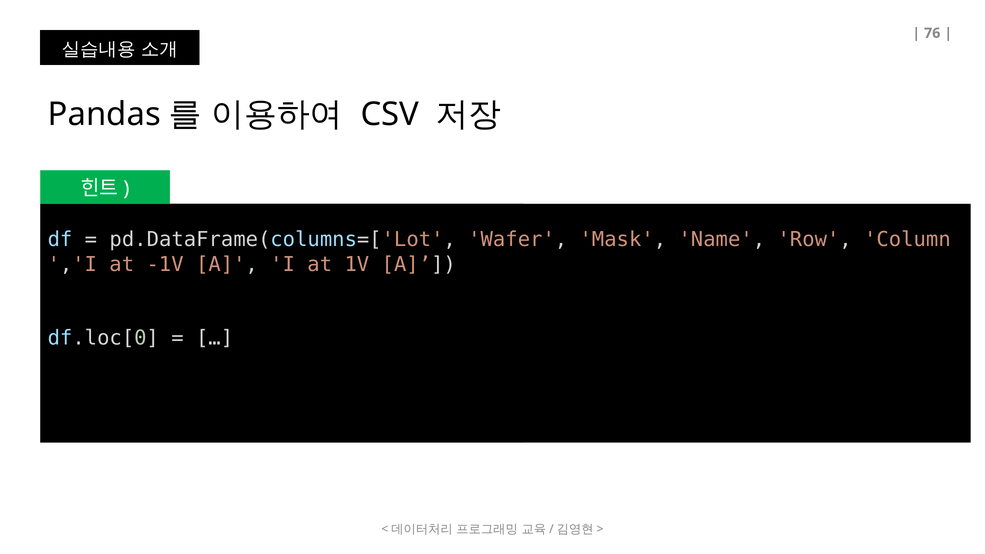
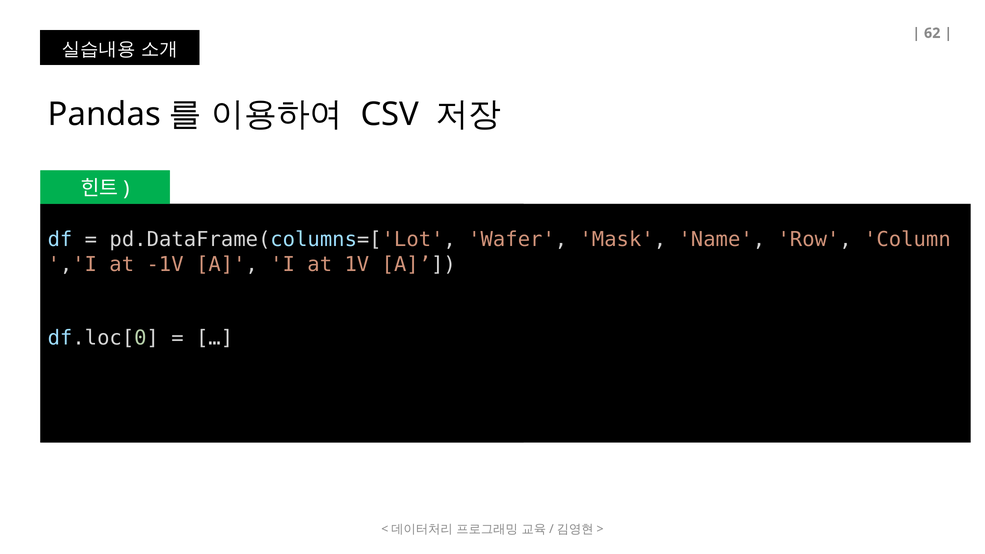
76: 76 -> 62
